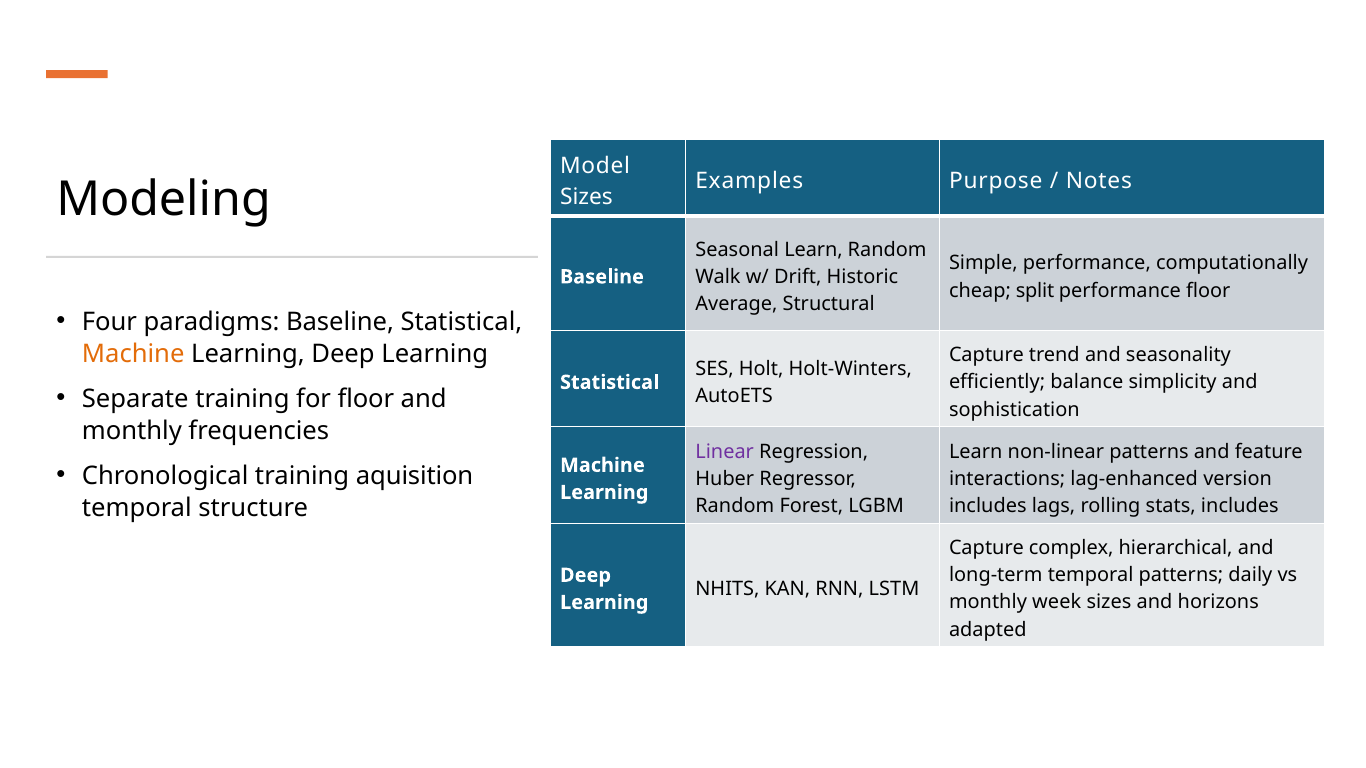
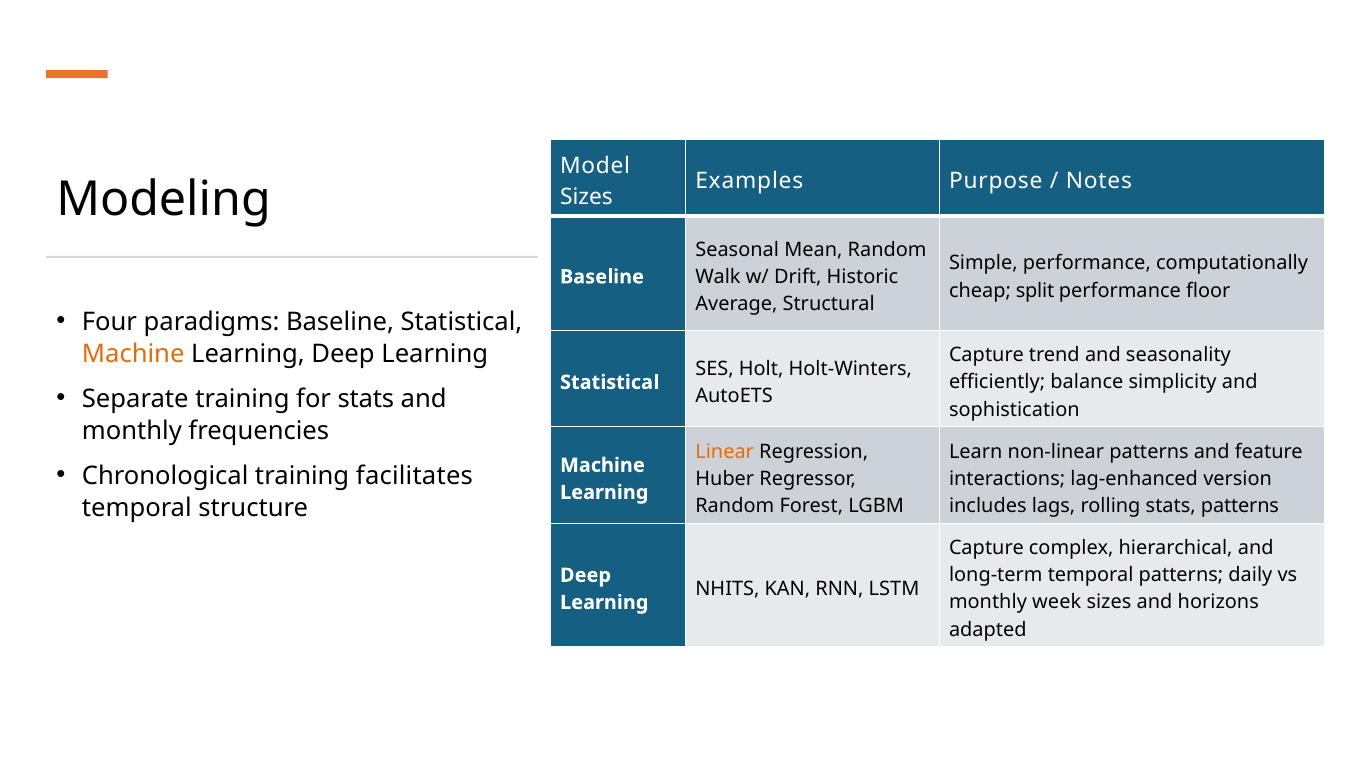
Seasonal Learn: Learn -> Mean
for floor: floor -> stats
Linear colour: purple -> orange
aquisition: aquisition -> facilitates
stats includes: includes -> patterns
